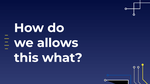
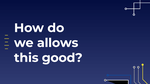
what: what -> good
